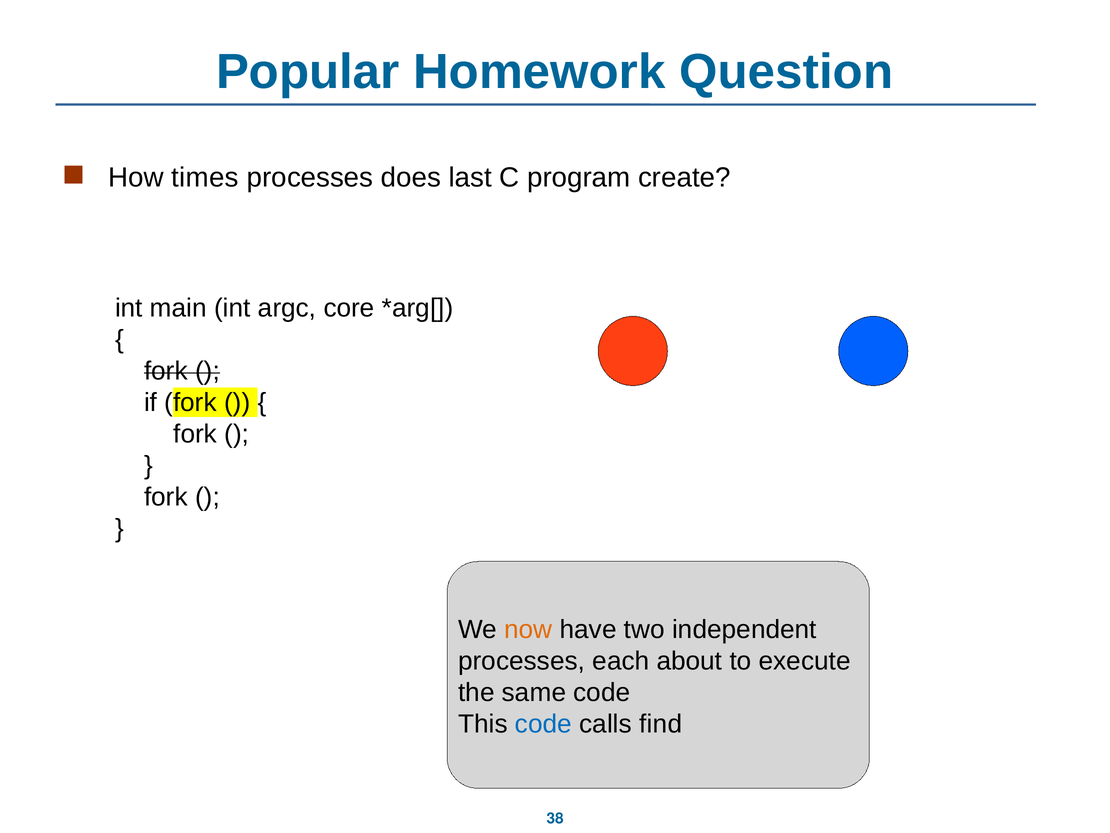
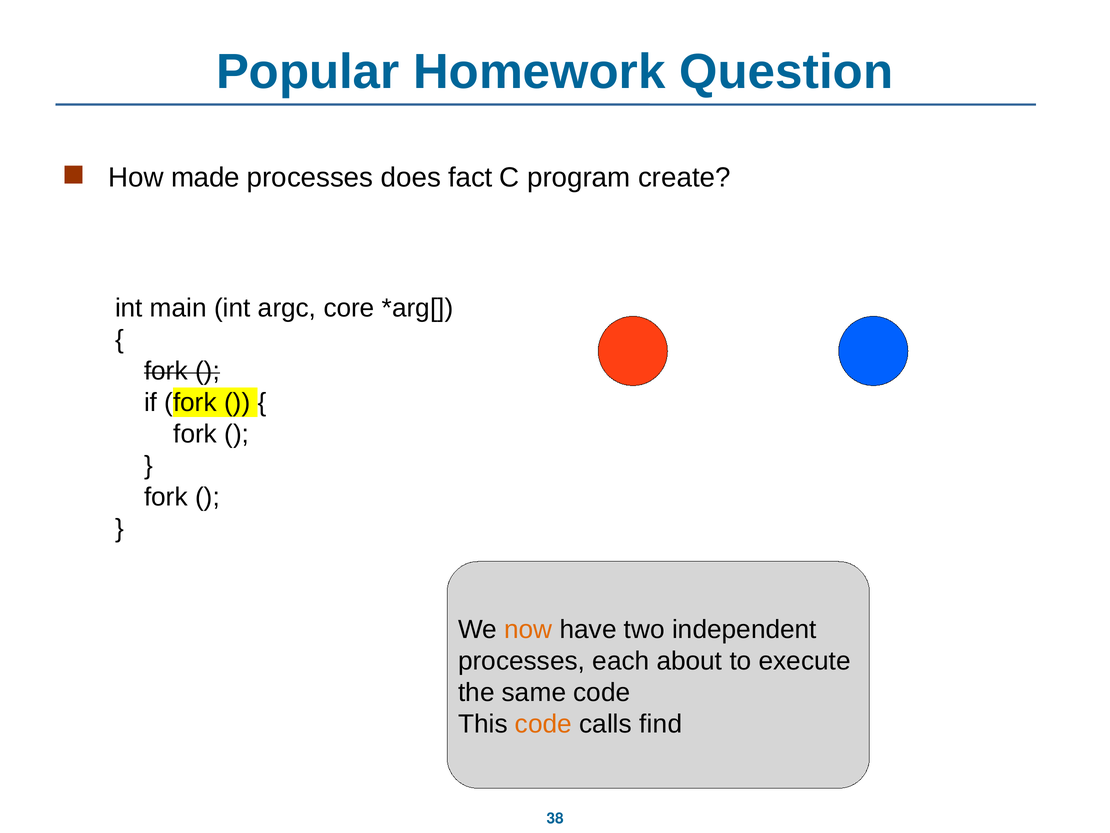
times: times -> made
last: last -> fact
code at (543, 723) colour: blue -> orange
